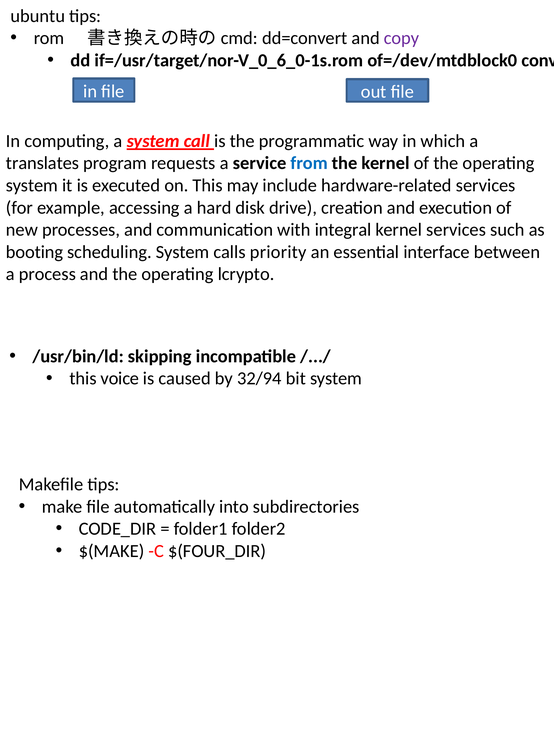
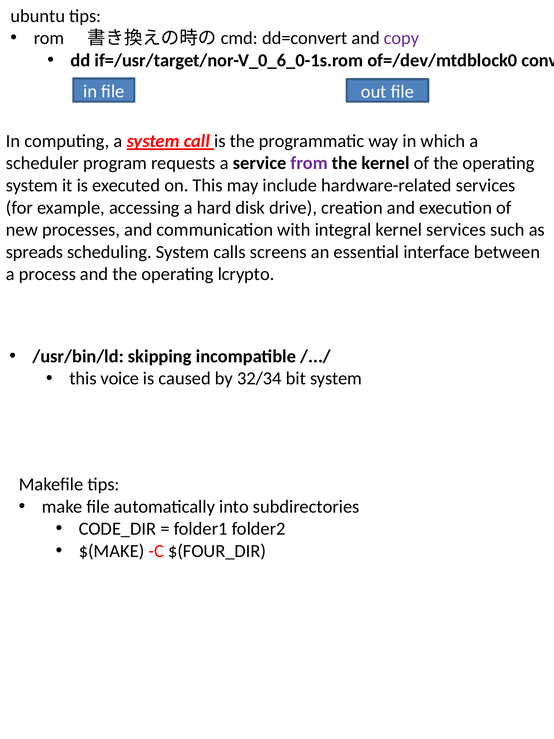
translates: translates -> scheduler
from colour: blue -> purple
booting: booting -> spreads
priority: priority -> screens
32/94: 32/94 -> 32/34
